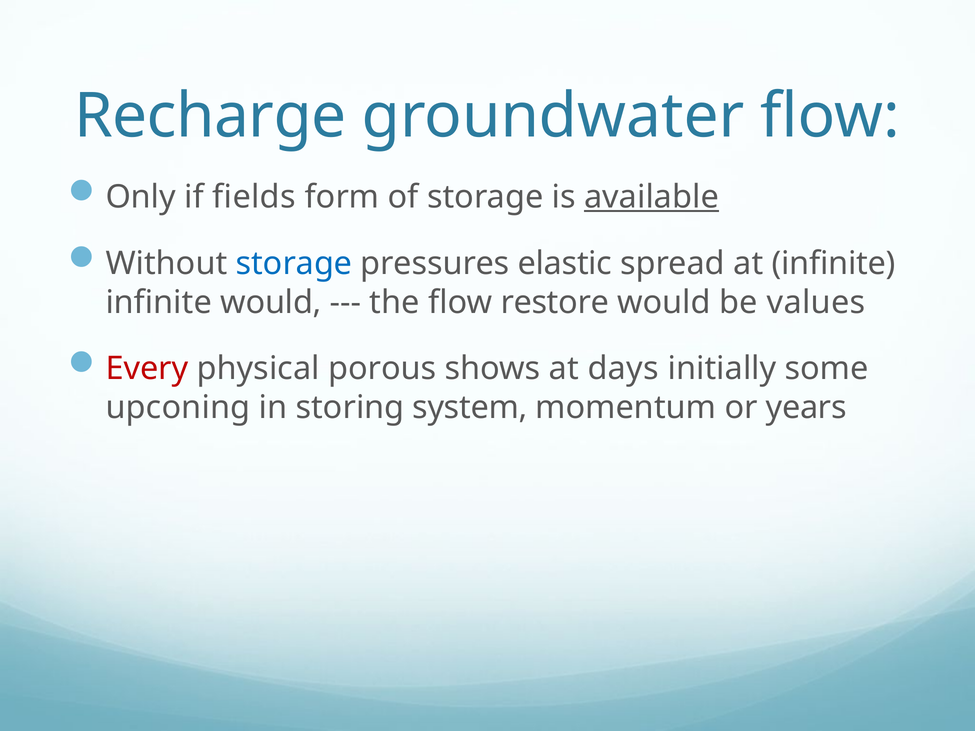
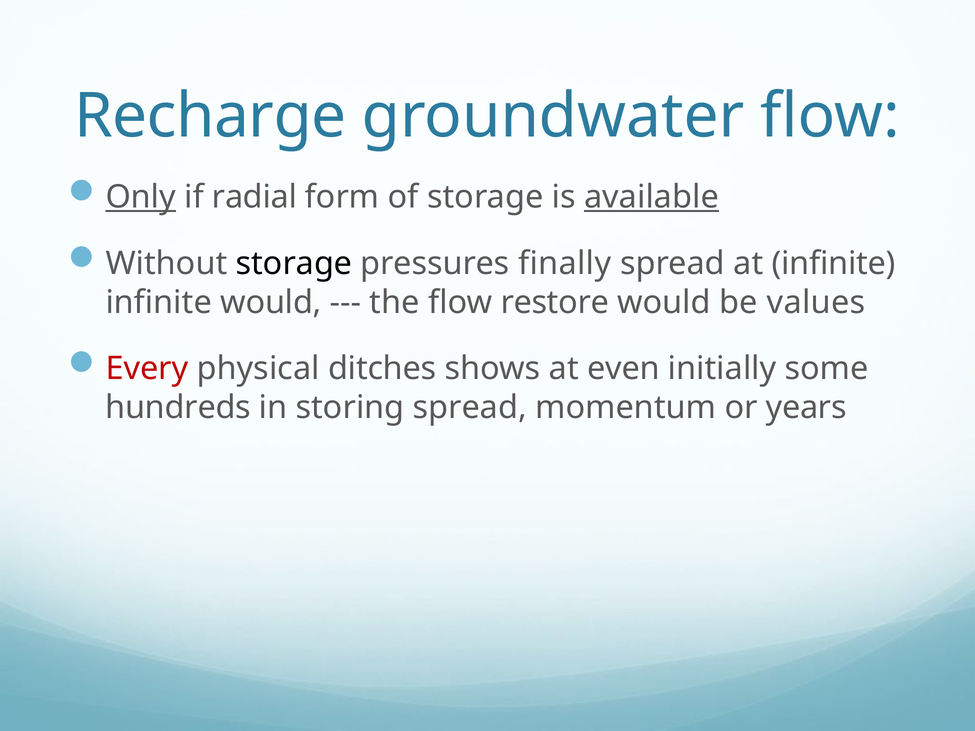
Only underline: none -> present
fields: fields -> radial
storage at (294, 263) colour: blue -> black
elastic: elastic -> finally
porous: porous -> ditches
days: days -> even
upconing: upconing -> hundreds
storing system: system -> spread
